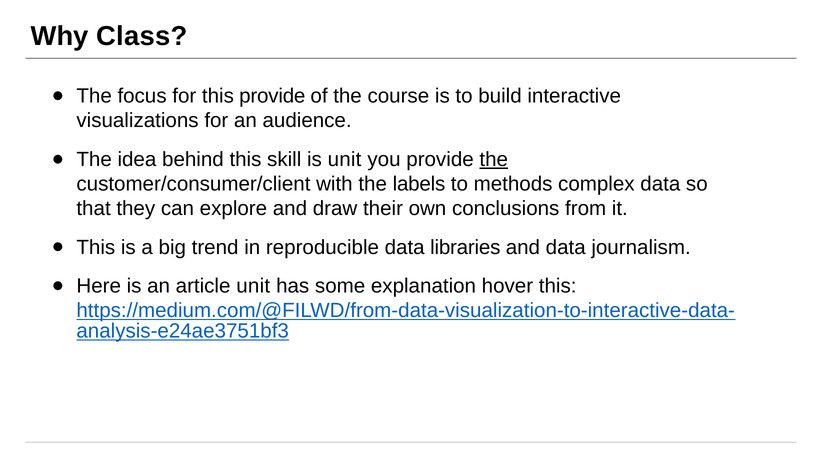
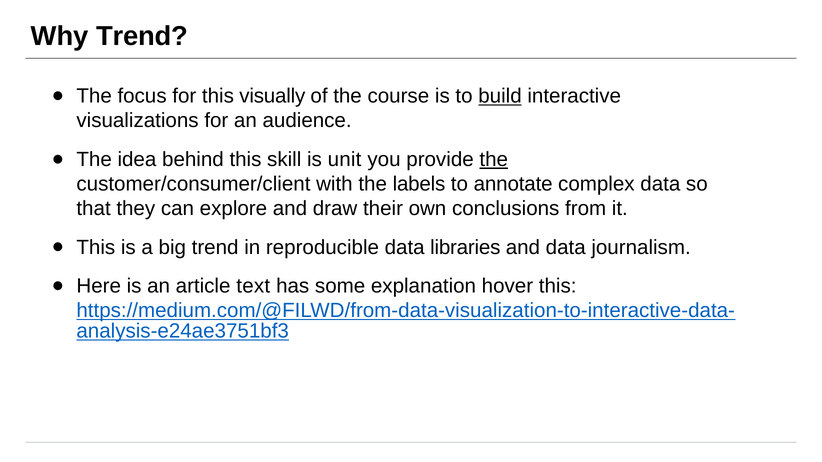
Why Class: Class -> Trend
this provide: provide -> visually
build underline: none -> present
methods: methods -> annotate
article unit: unit -> text
